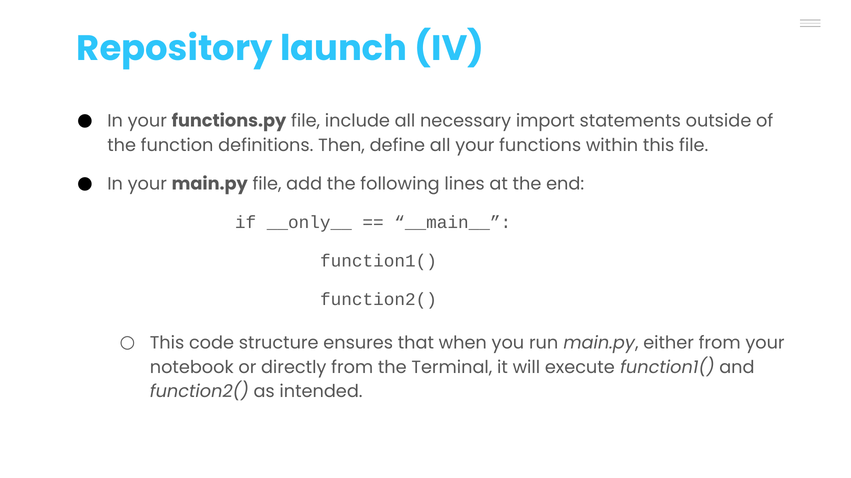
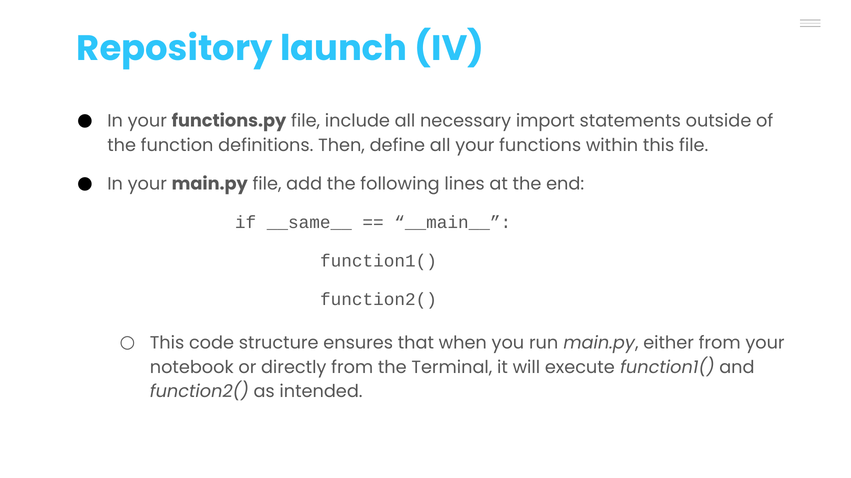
__only__: __only__ -> __same__
